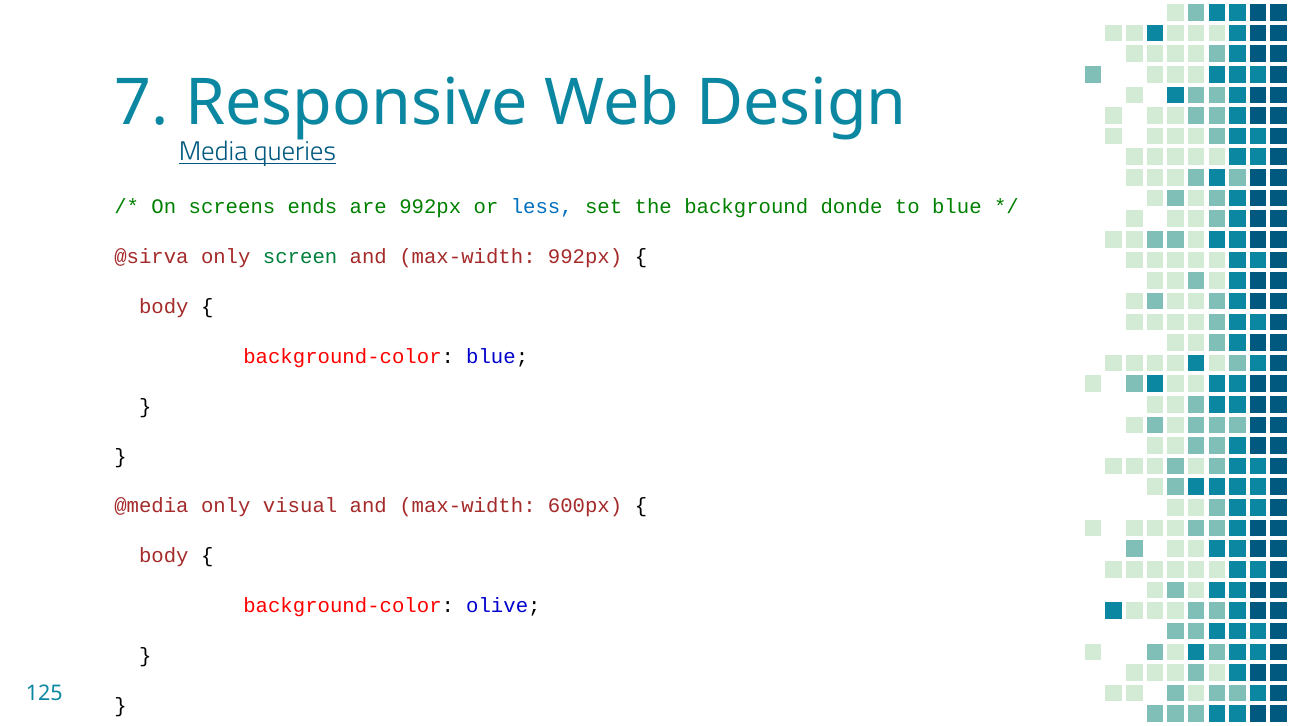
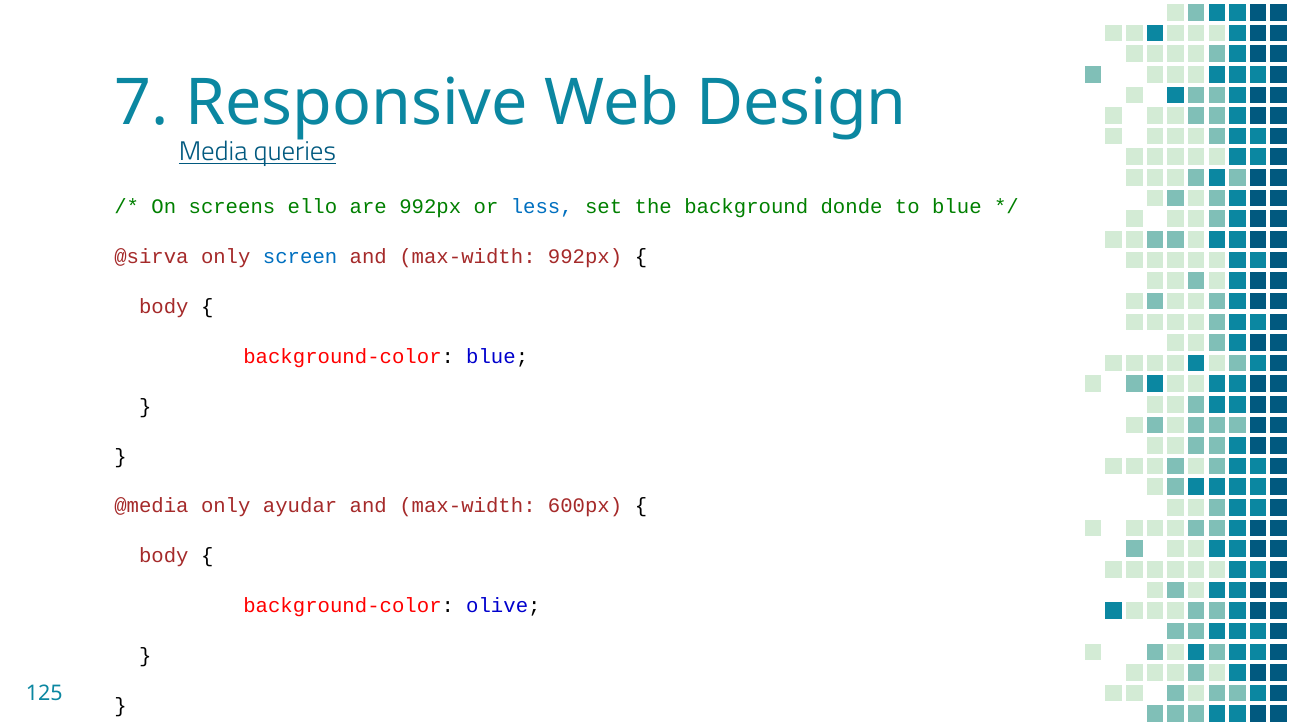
ends: ends -> ello
screen colour: green -> blue
visual: visual -> ayudar
